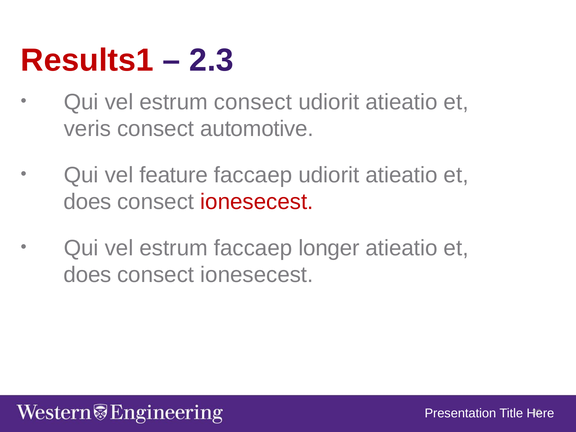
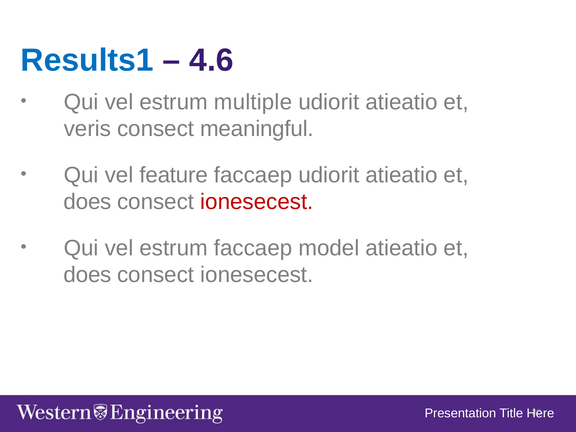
Results1 colour: red -> blue
2.3: 2.3 -> 4.6
estrum consect: consect -> multiple
automotive: automotive -> meaningful
longer: longer -> model
